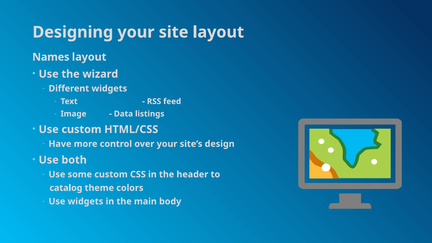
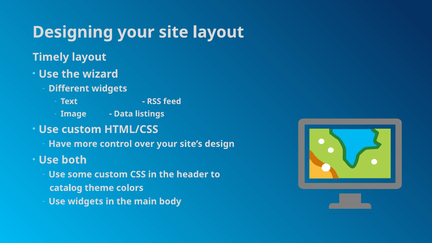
Names: Names -> Timely
